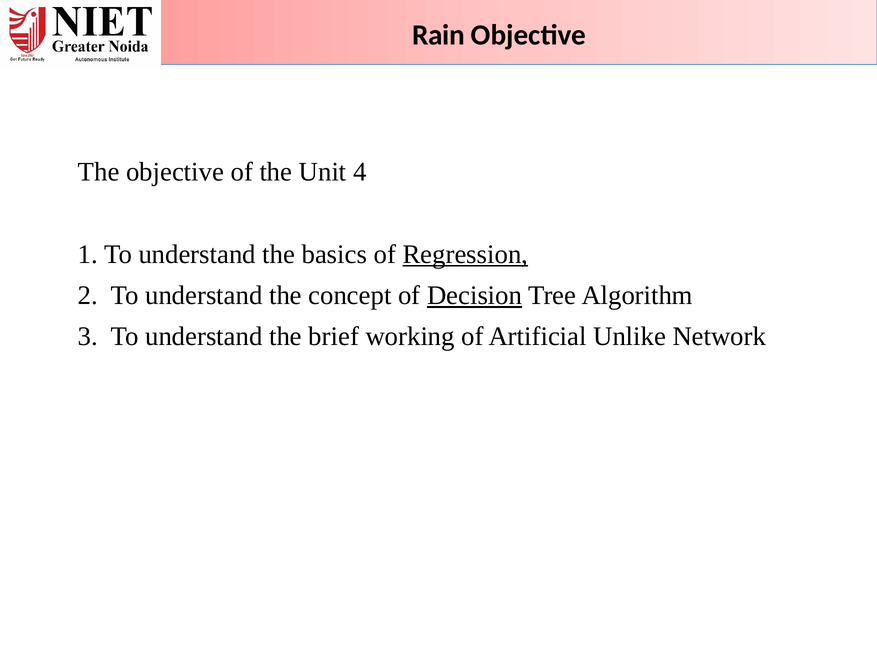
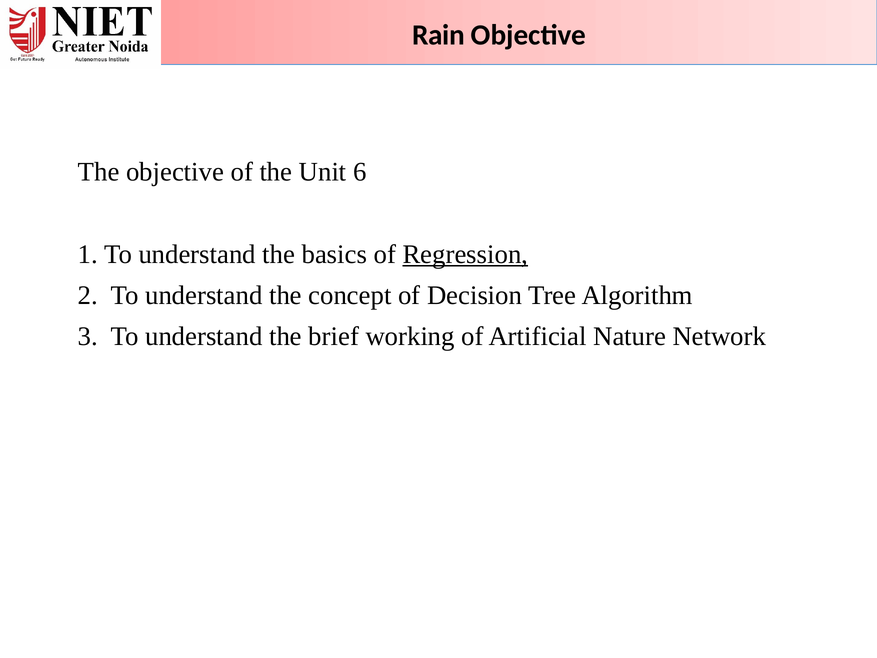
4: 4 -> 6
Decision underline: present -> none
Unlike: Unlike -> Nature
